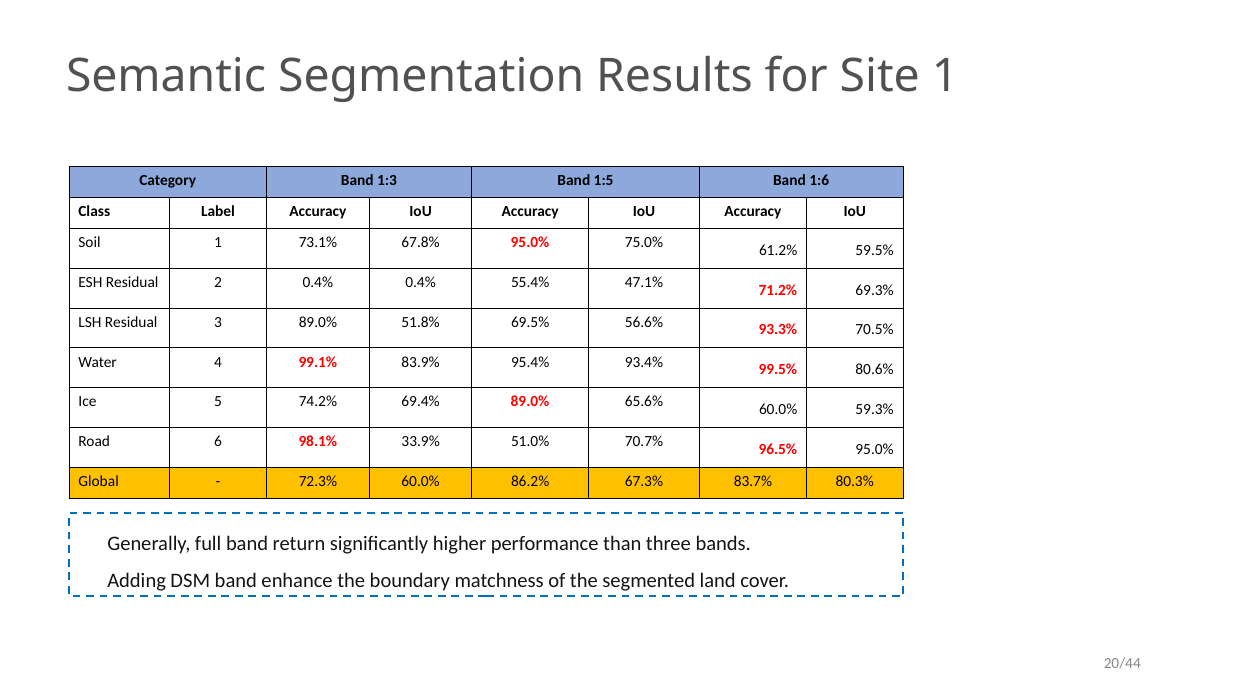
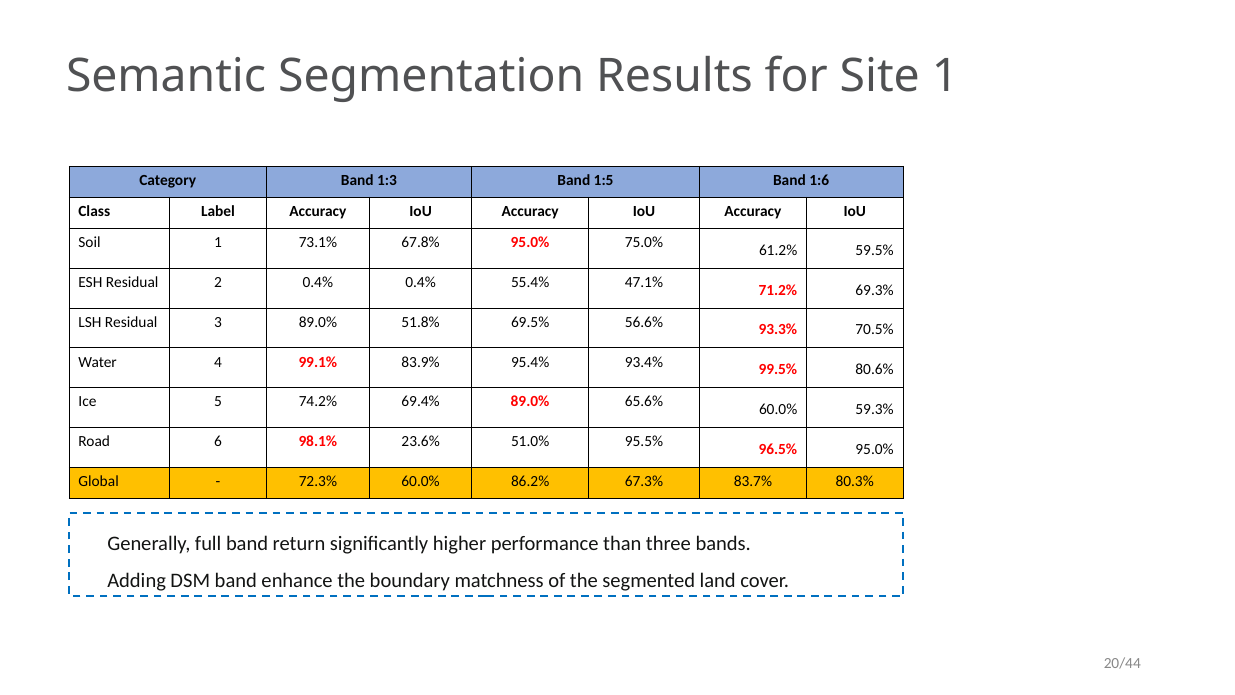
33.9%: 33.9% -> 23.6%
70.7%: 70.7% -> 95.5%
